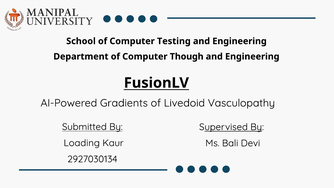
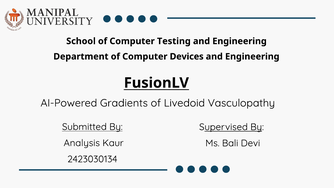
Though: Though -> Devices
Loading: Loading -> Analysis
2927030134: 2927030134 -> 2423030134
